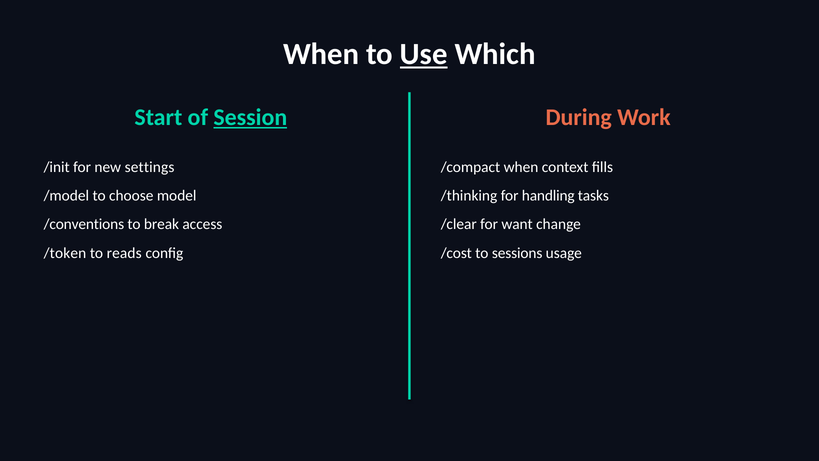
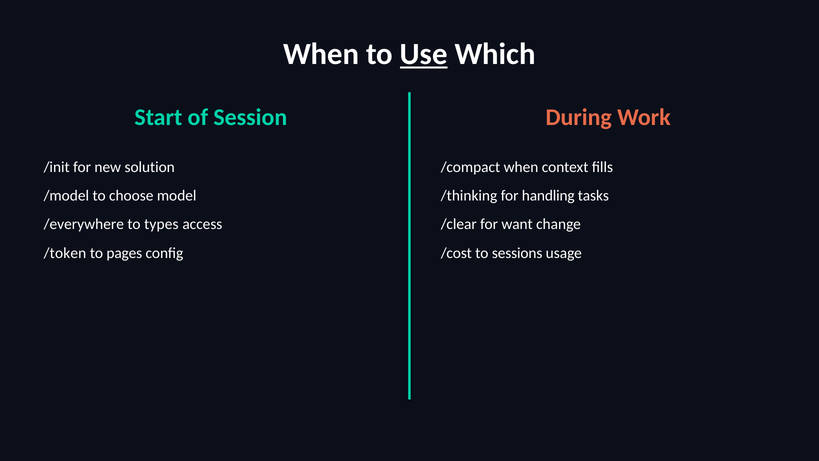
Session underline: present -> none
settings: settings -> solution
/conventions: /conventions -> /everywhere
break: break -> types
reads: reads -> pages
